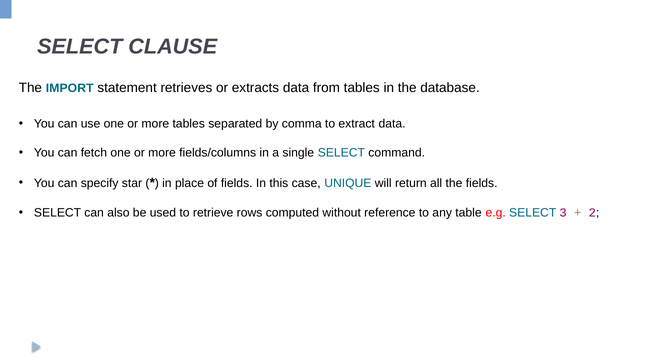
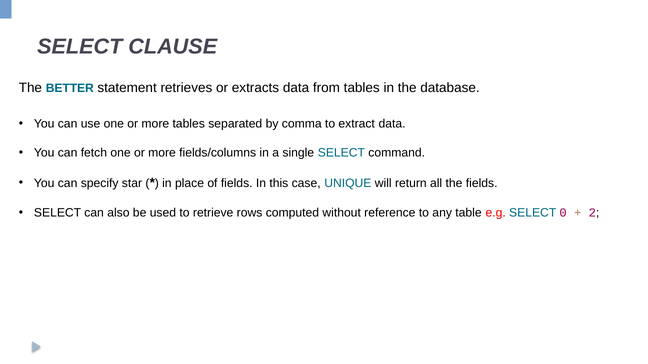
IMPORT: IMPORT -> BETTER
3: 3 -> 0
